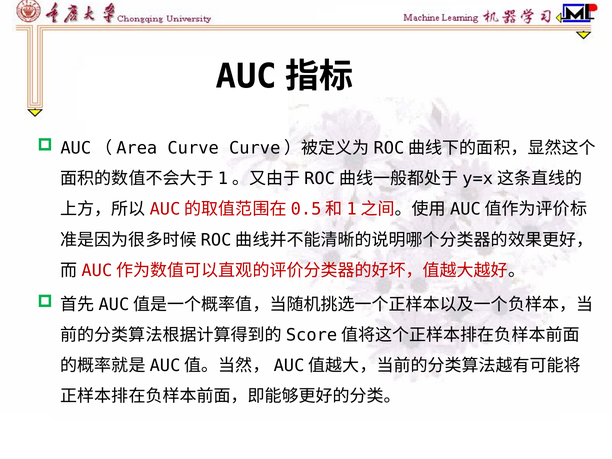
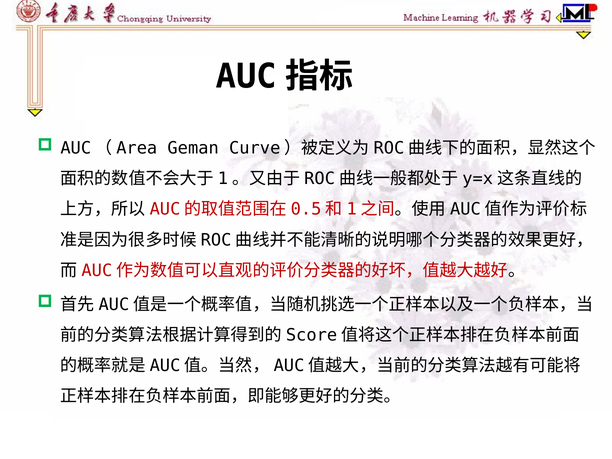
Curve: Curve -> Geman
